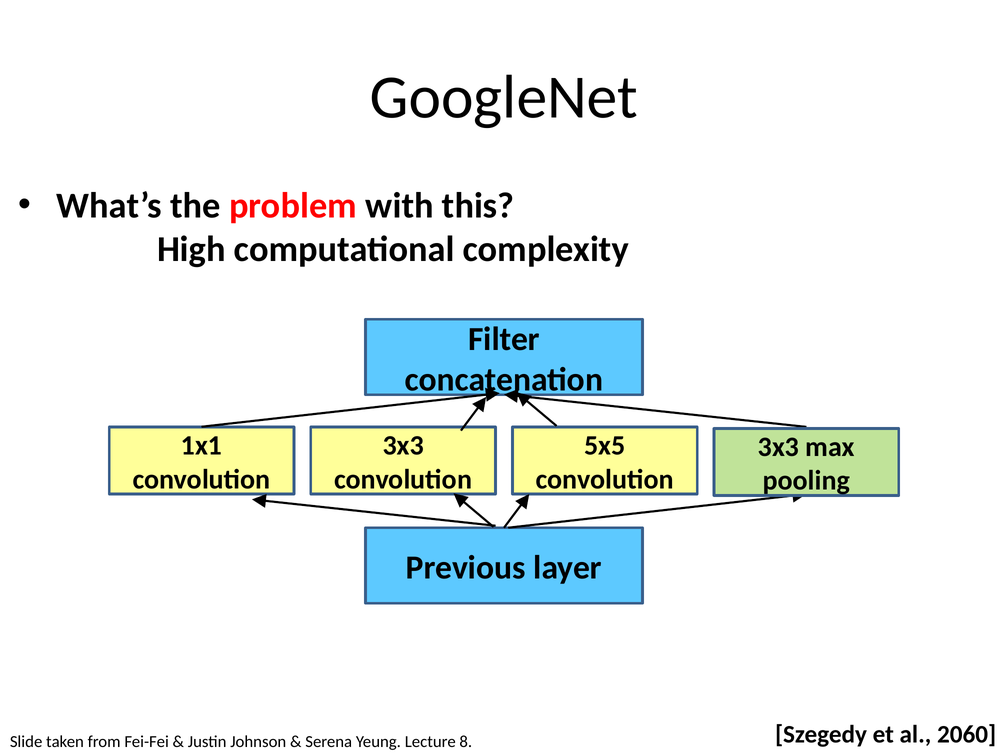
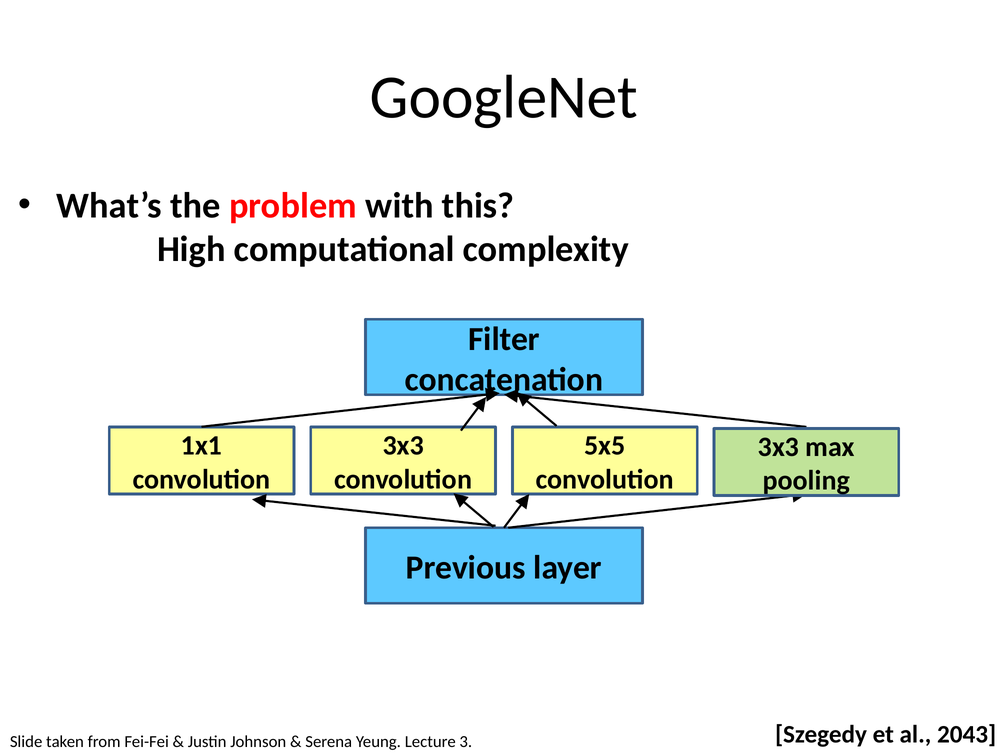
8: 8 -> 3
2060: 2060 -> 2043
